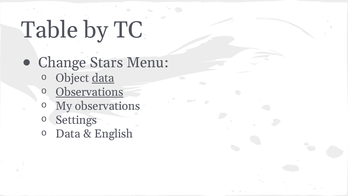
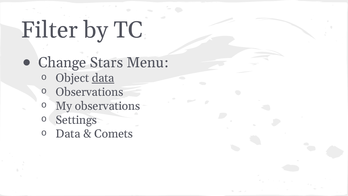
Table: Table -> Filter
Observations at (89, 92) underline: present -> none
English: English -> Comets
